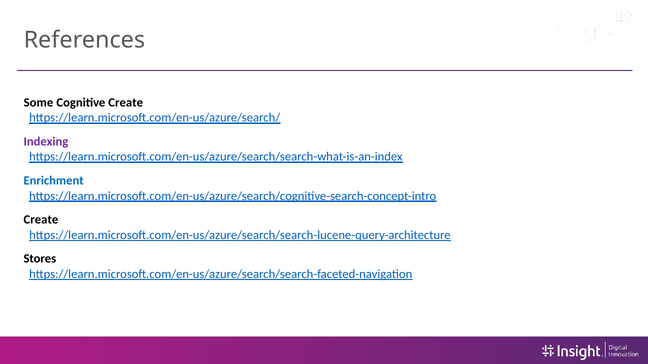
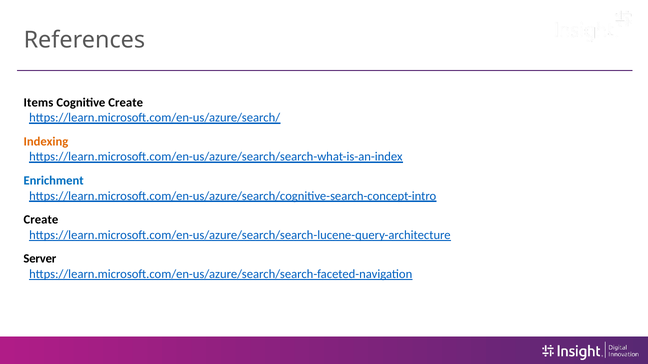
Some: Some -> Items
Indexing colour: purple -> orange
Stores: Stores -> Server
